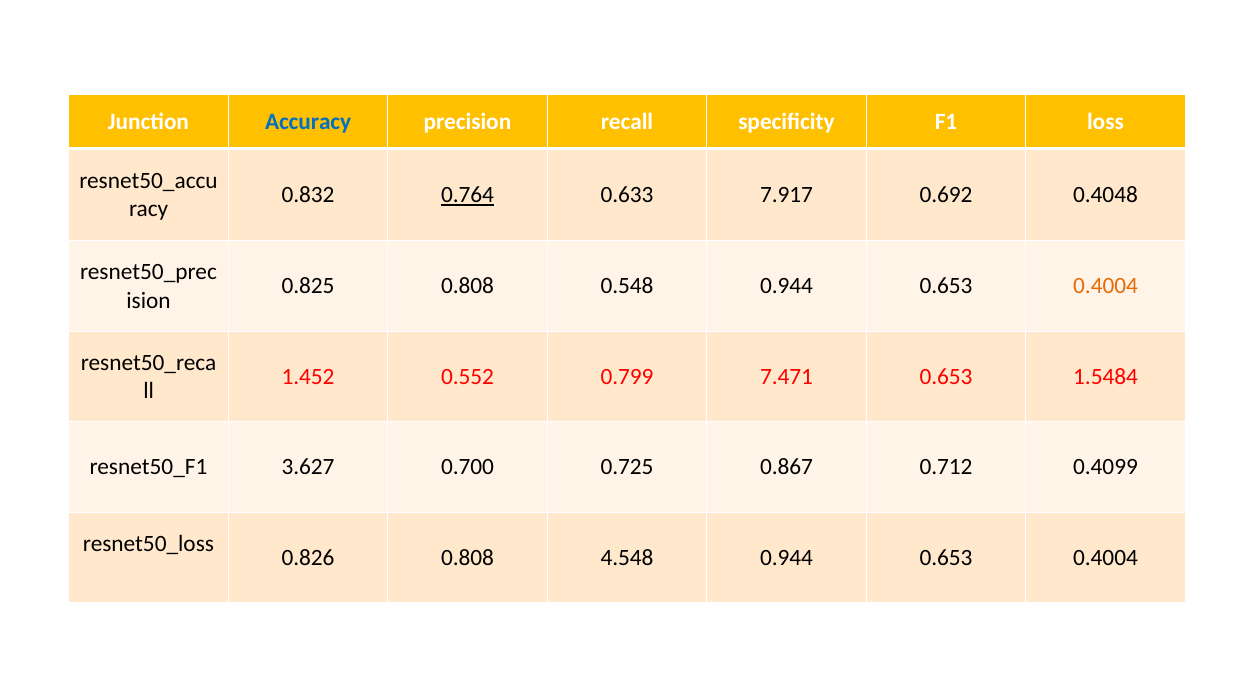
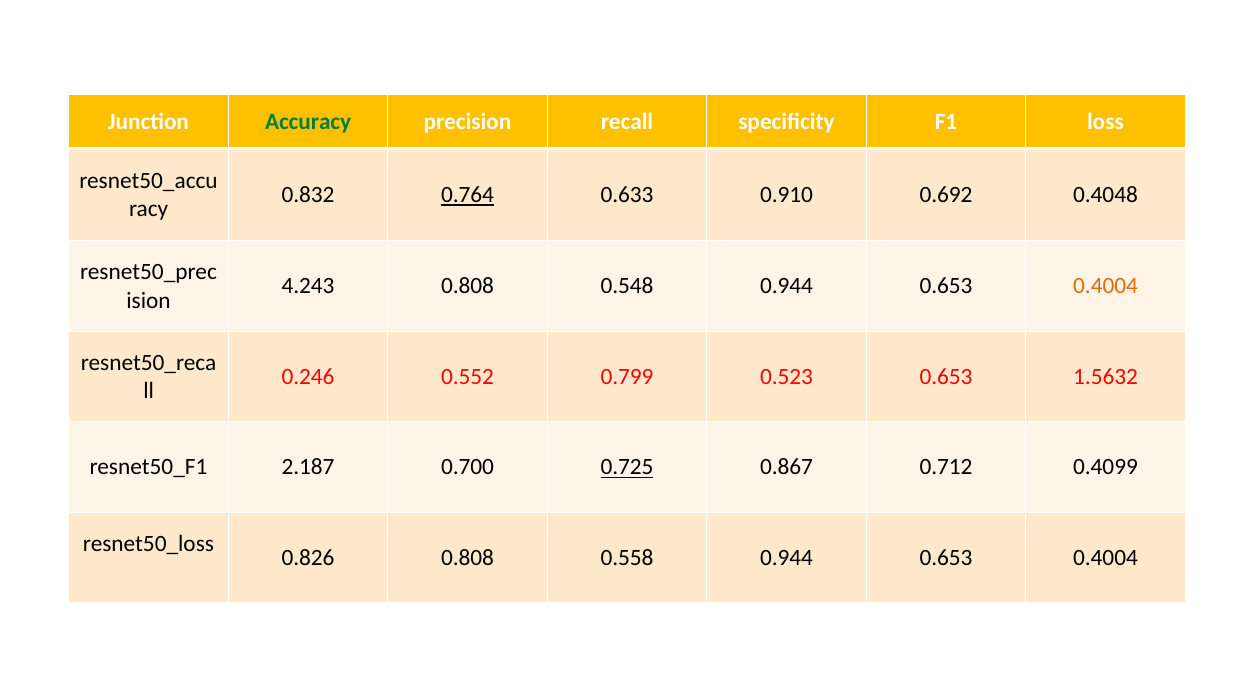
Accuracy colour: blue -> green
7.917: 7.917 -> 0.910
0.825: 0.825 -> 4.243
1.452: 1.452 -> 0.246
7.471: 7.471 -> 0.523
1.5484: 1.5484 -> 1.5632
3.627: 3.627 -> 2.187
0.725 underline: none -> present
4.548: 4.548 -> 0.558
